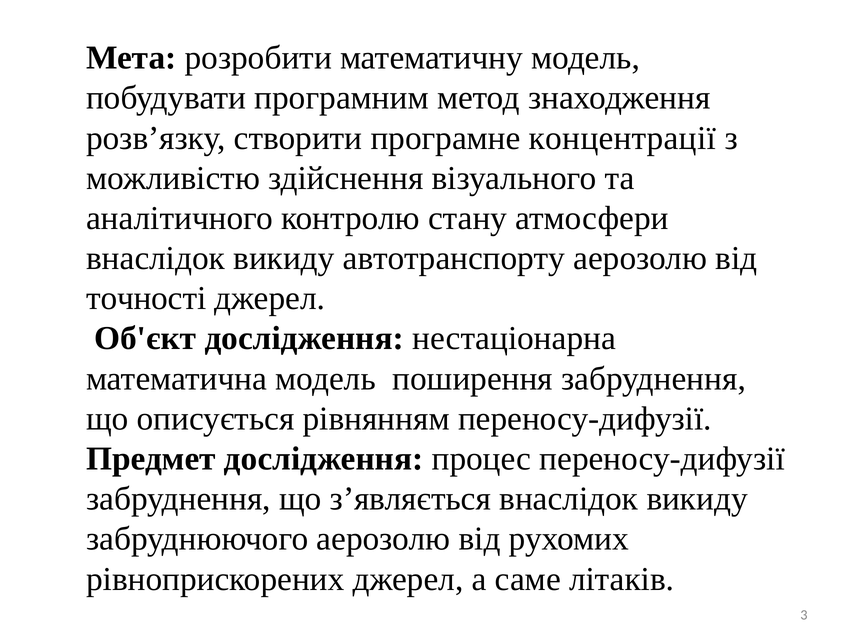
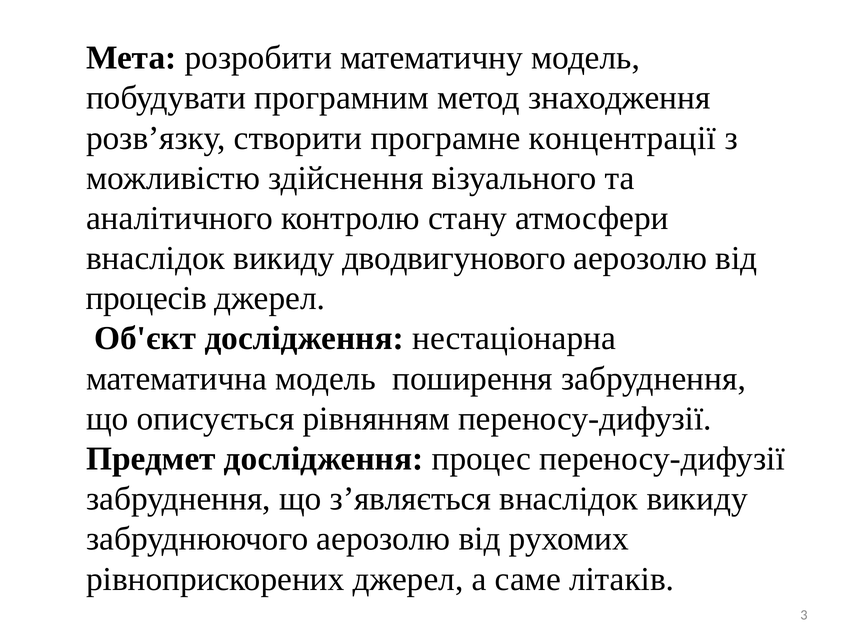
автотранспорту: автотранспорту -> дводвигунового
точності: точності -> процесів
